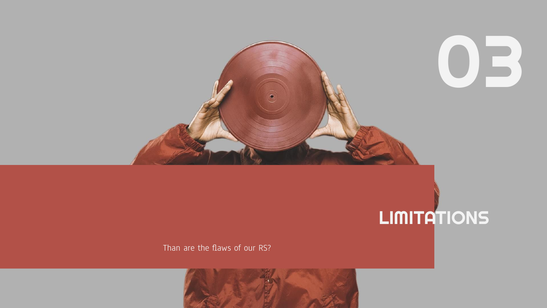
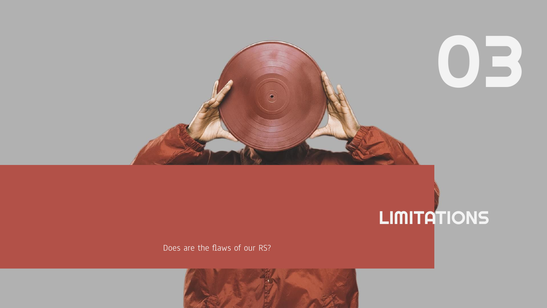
Than: Than -> Does
